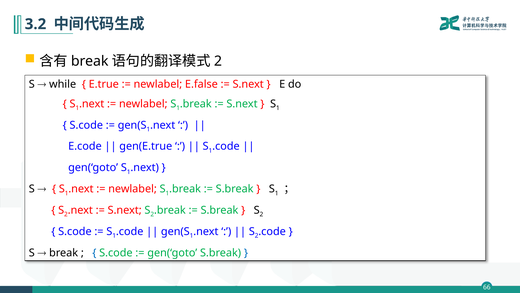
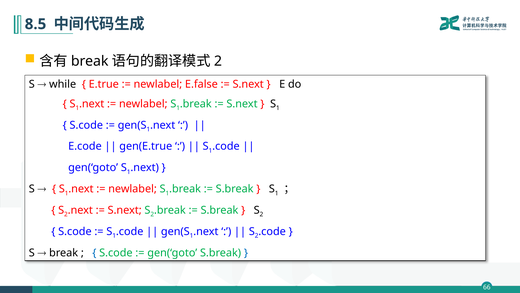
3.2: 3.2 -> 8.5
